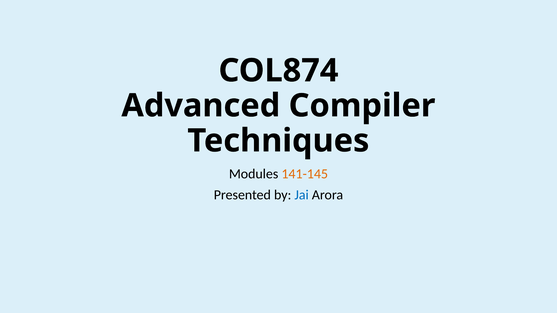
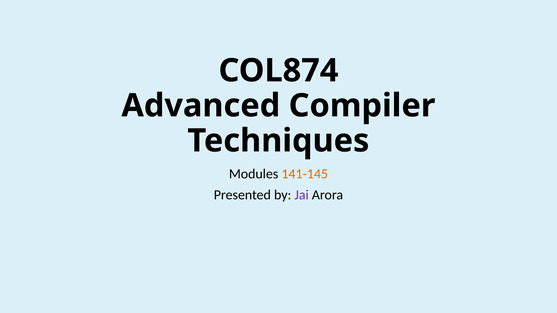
Jai colour: blue -> purple
